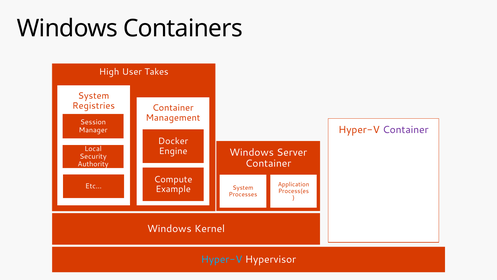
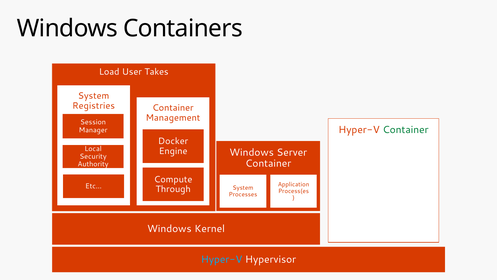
High: High -> Load
Container at (406, 130) colour: purple -> green
Example: Example -> Through
